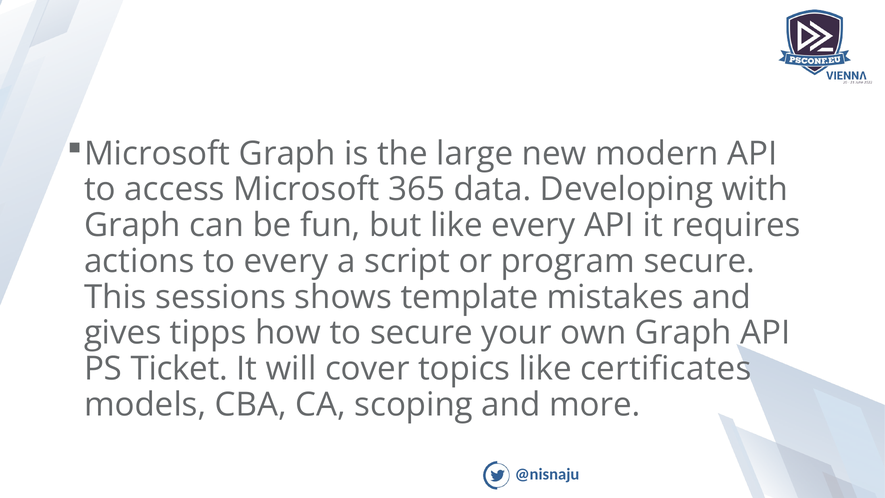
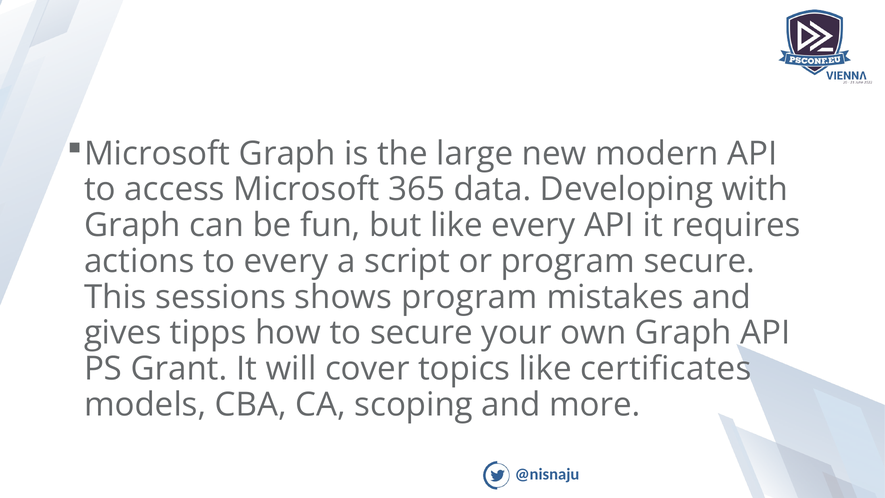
shows template: template -> program
Ticket: Ticket -> Grant
